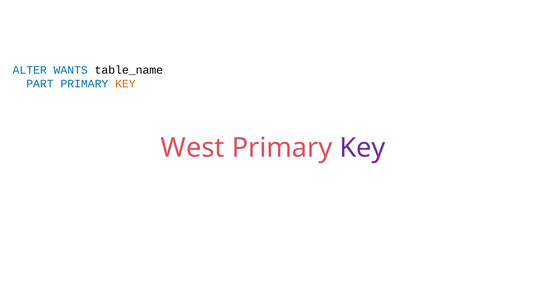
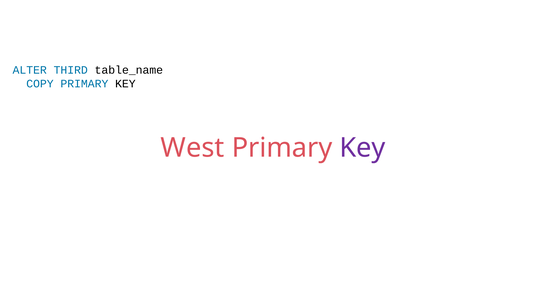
WANTS: WANTS -> THIRD
PART: PART -> COPY
KEY at (125, 84) colour: orange -> black
